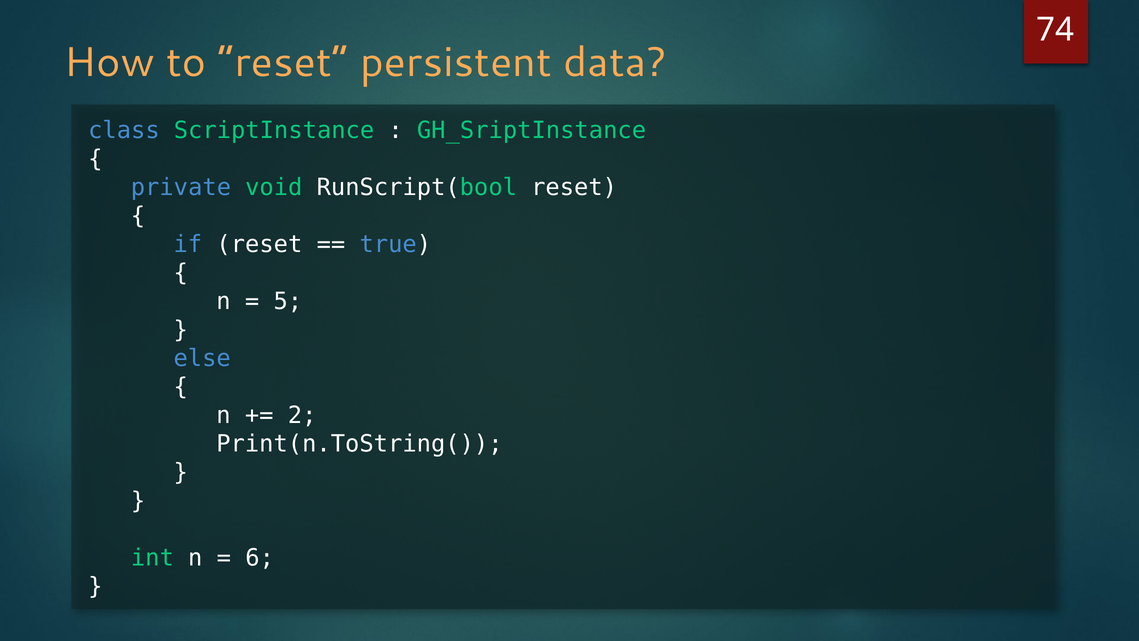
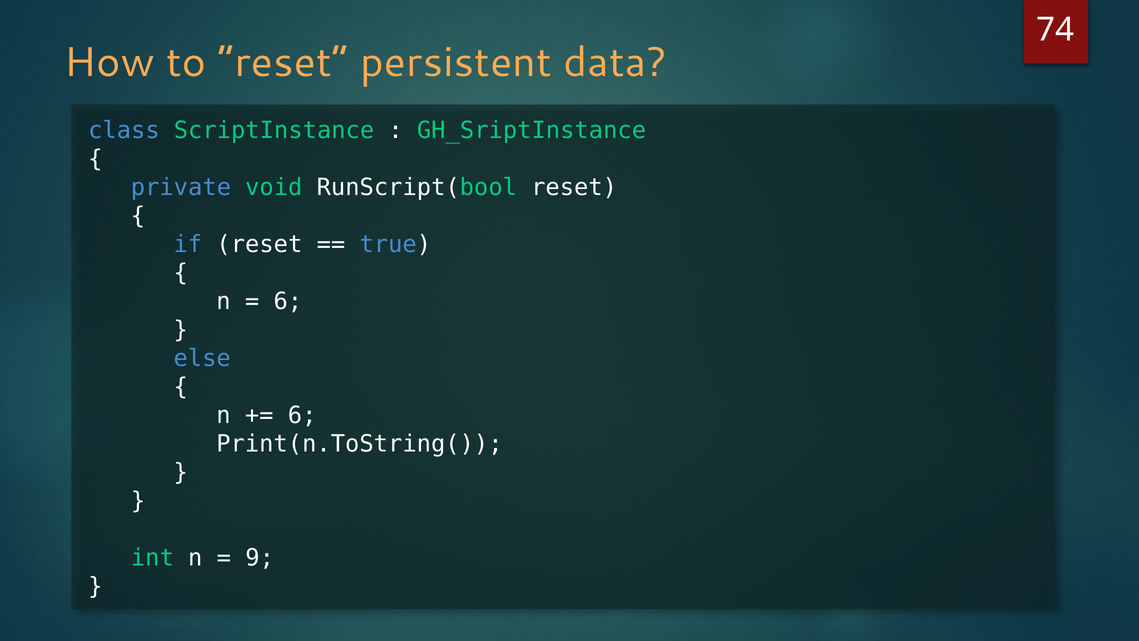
5 at (288, 301): 5 -> 6
2 at (302, 415): 2 -> 6
6: 6 -> 9
